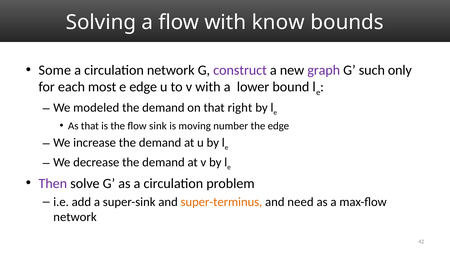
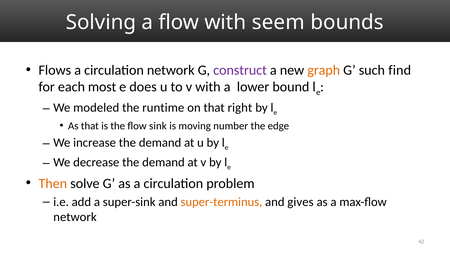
know: know -> seem
Some: Some -> Flows
graph colour: purple -> orange
only: only -> find
e edge: edge -> does
demand at (163, 108): demand -> runtime
Then colour: purple -> orange
need: need -> gives
